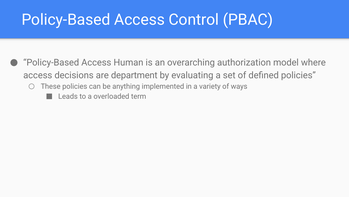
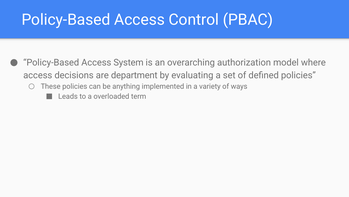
Human: Human -> System
